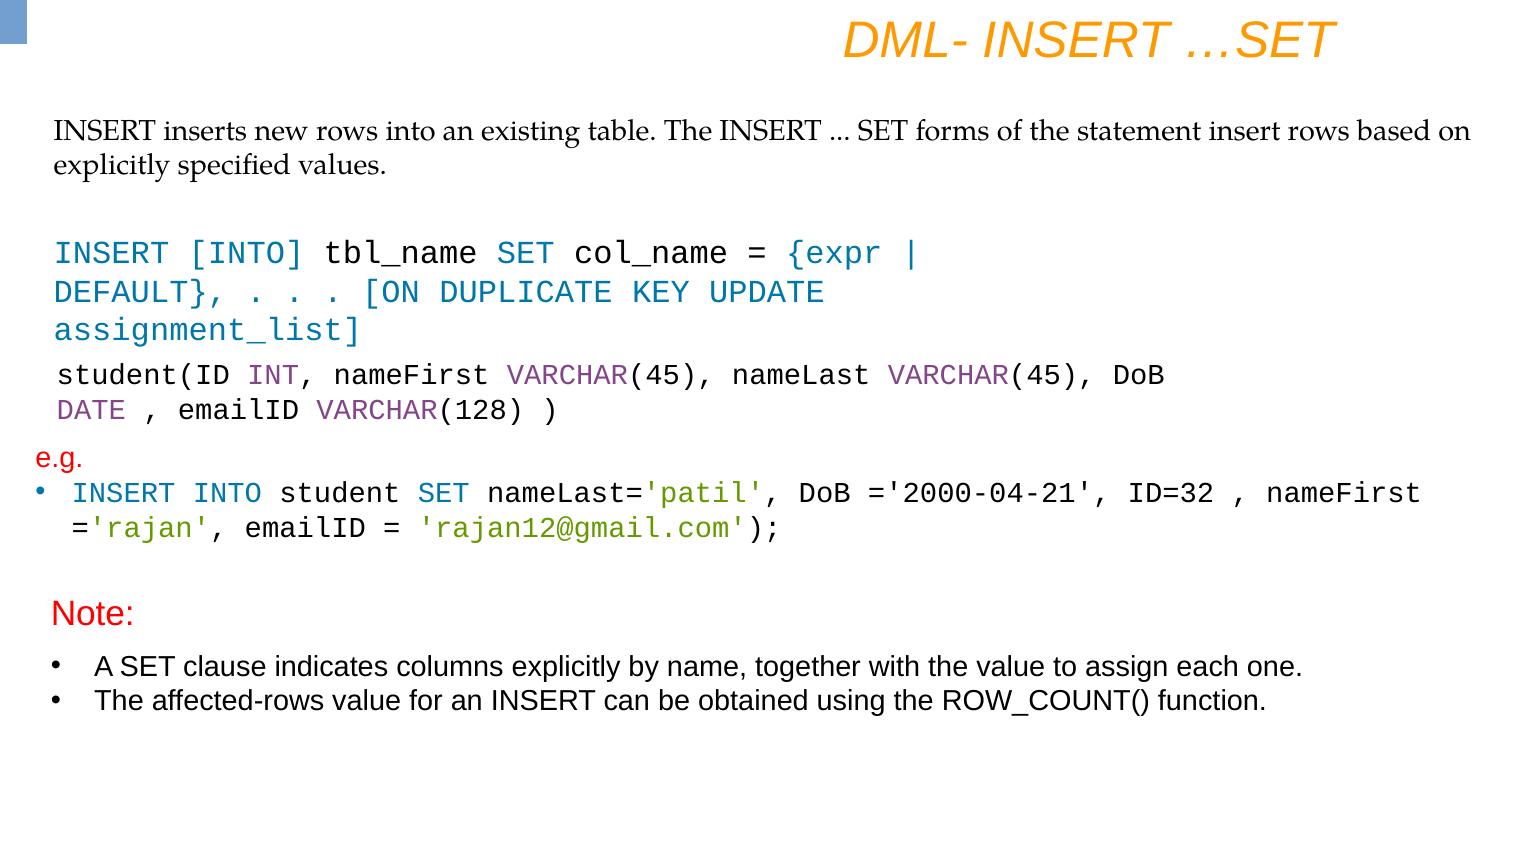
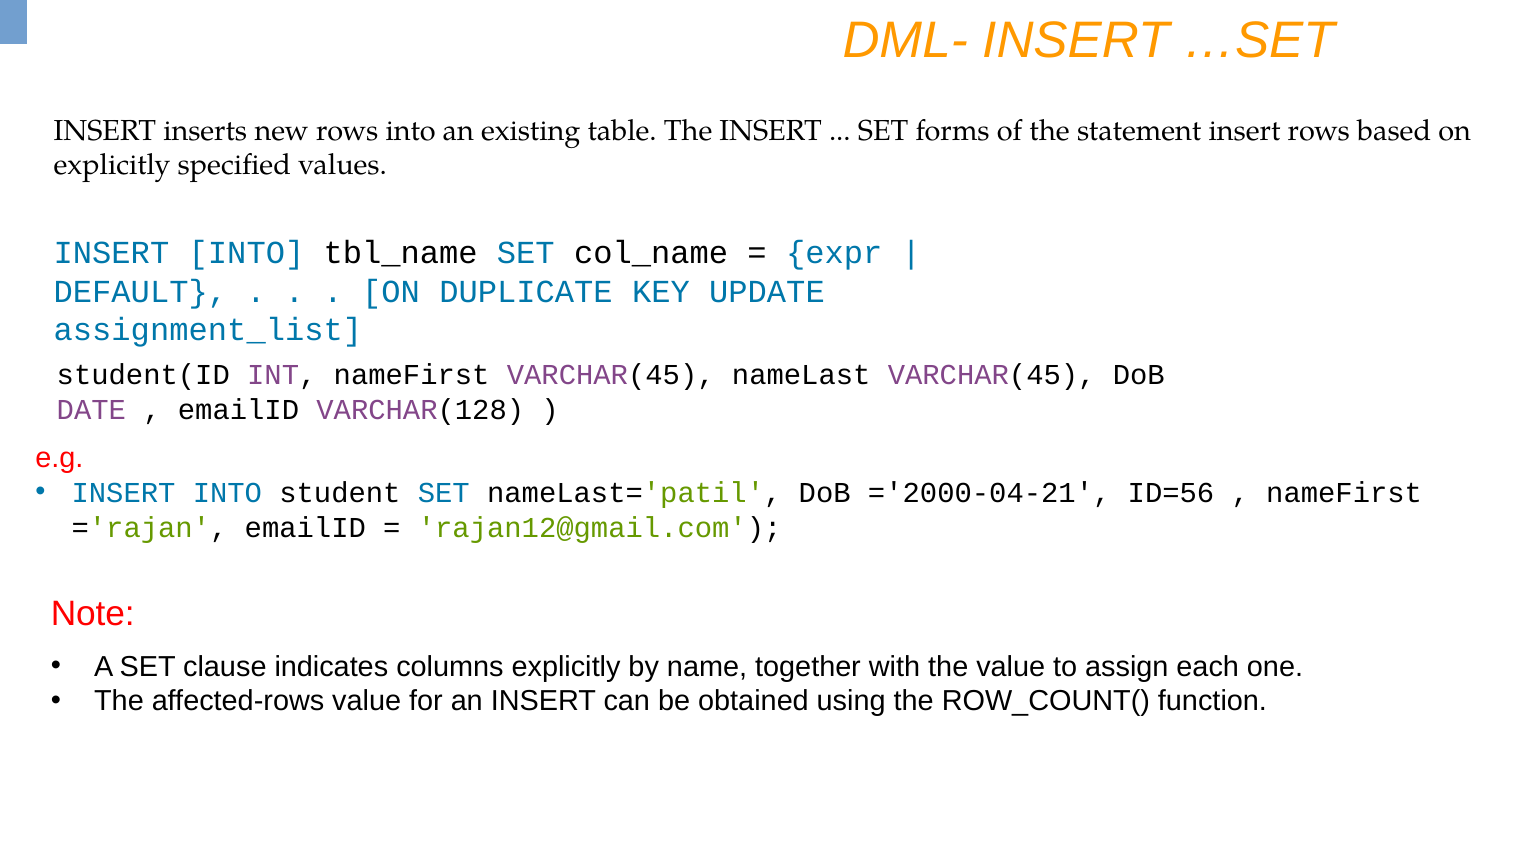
ID=32: ID=32 -> ID=56
